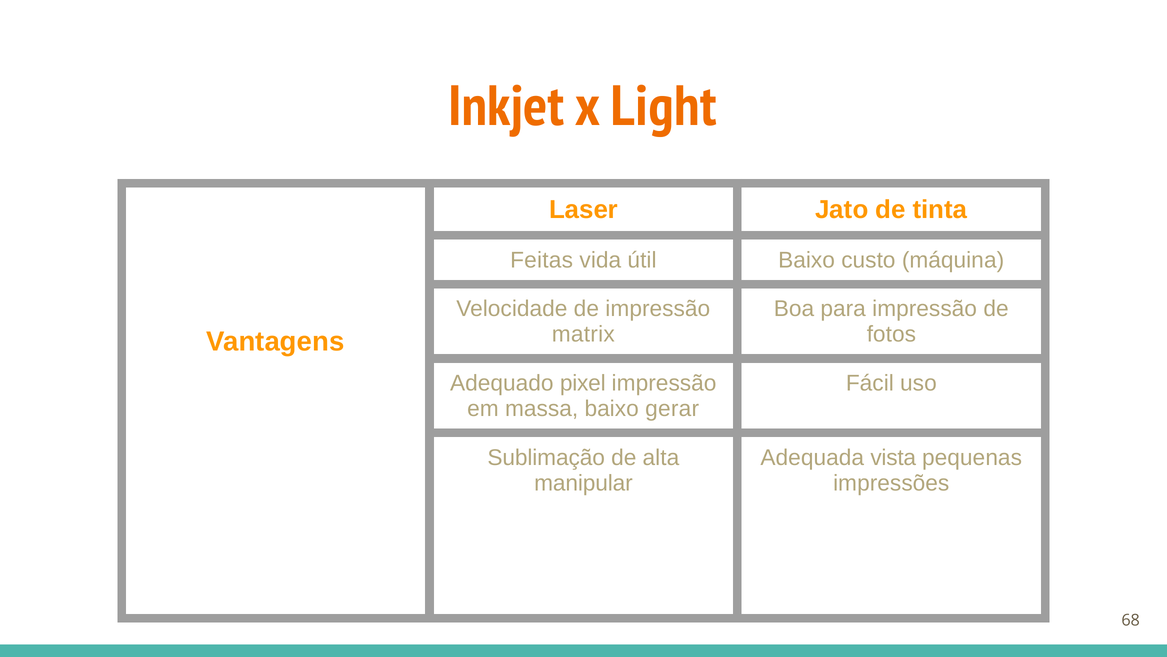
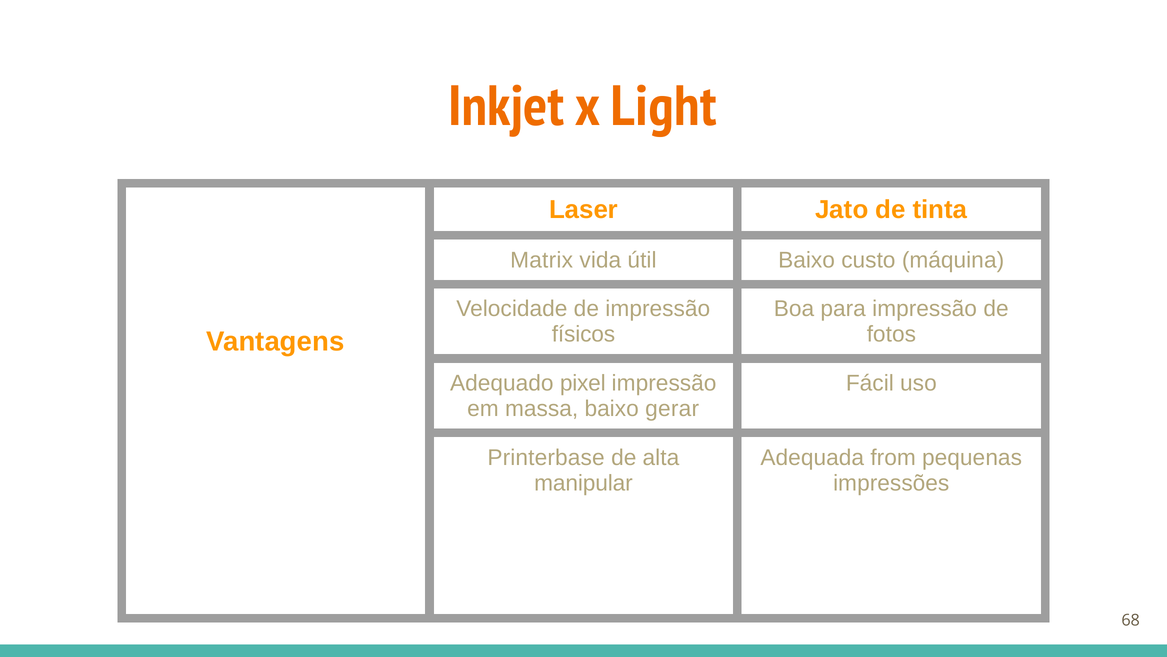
Feitas: Feitas -> Matrix
matrix: matrix -> físicos
Sublimação: Sublimação -> Printerbase
vista: vista -> from
